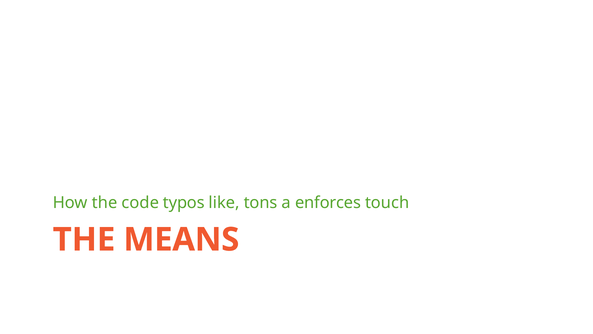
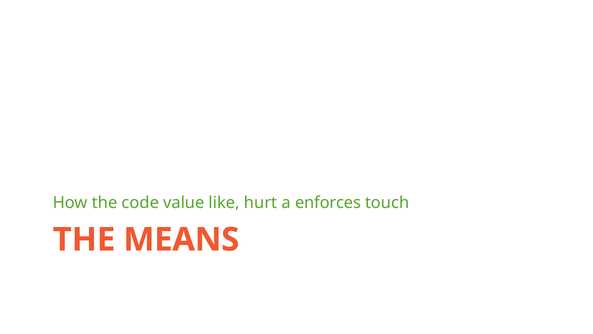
typos: typos -> value
tons: tons -> hurt
